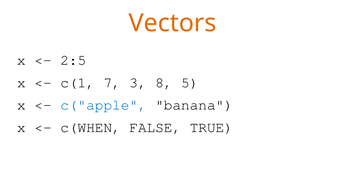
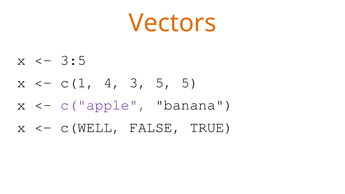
2:5: 2:5 -> 3:5
7: 7 -> 4
3 8: 8 -> 5
c("apple colour: blue -> purple
c(WHEN: c(WHEN -> c(WELL
